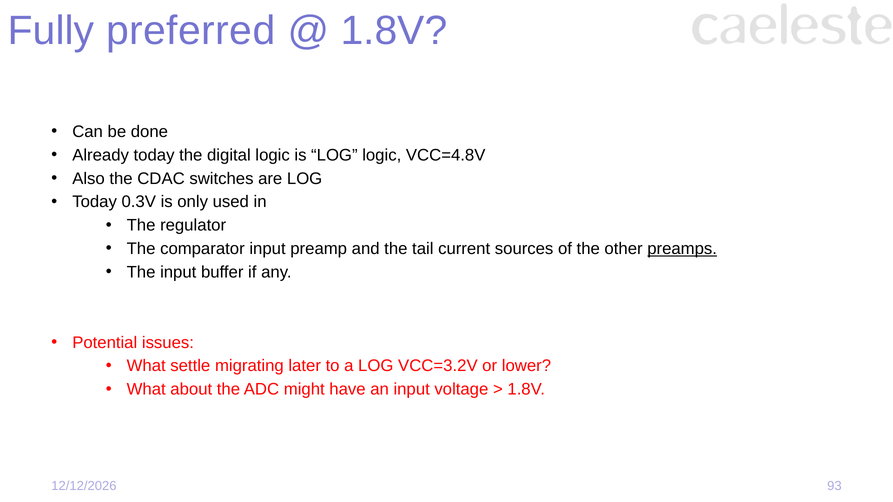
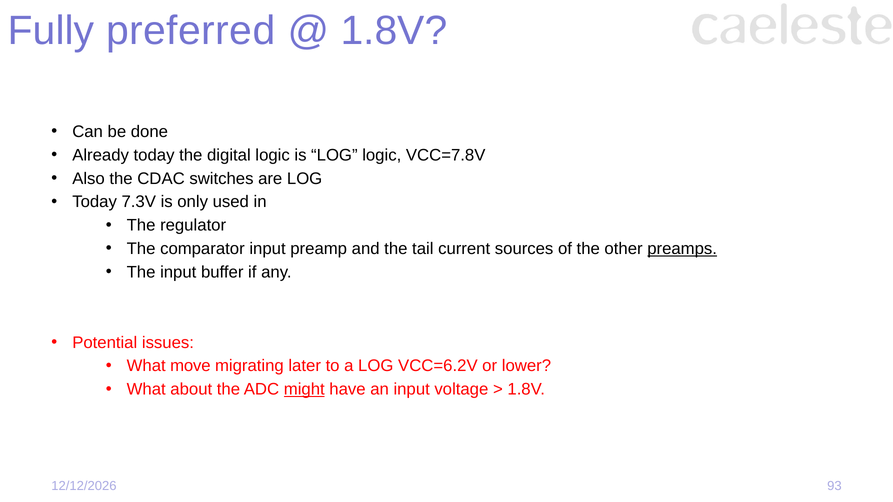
VCC=4.8V: VCC=4.8V -> VCC=7.8V
0.3V: 0.3V -> 7.3V
settle: settle -> move
VCC=3.2V: VCC=3.2V -> VCC=6.2V
might underline: none -> present
